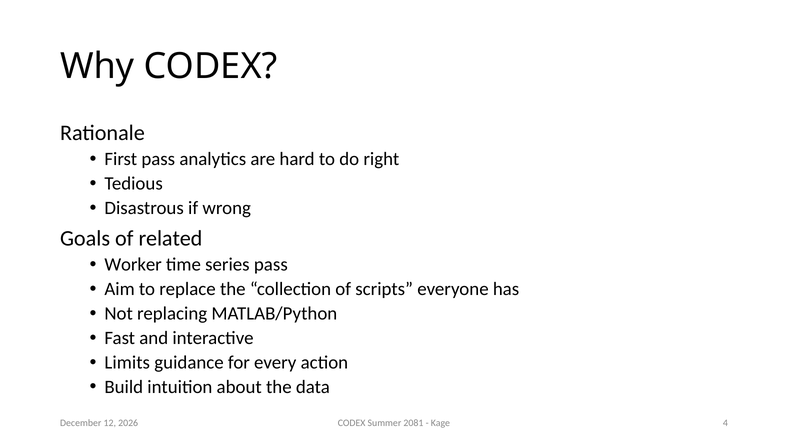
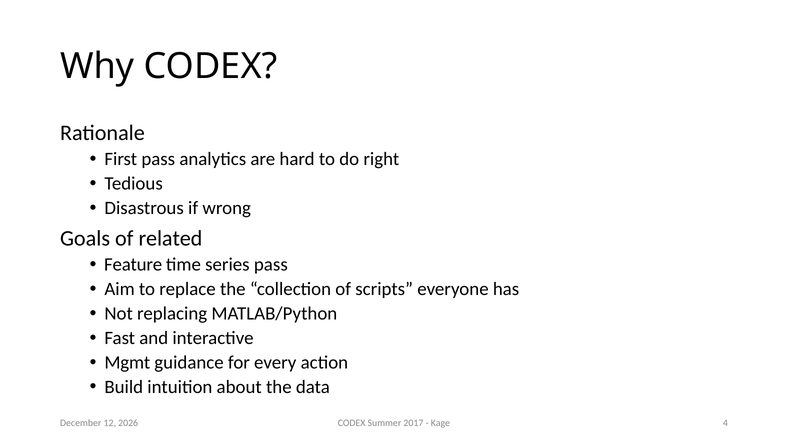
Worker: Worker -> Feature
Limits: Limits -> Mgmt
2081: 2081 -> 2017
